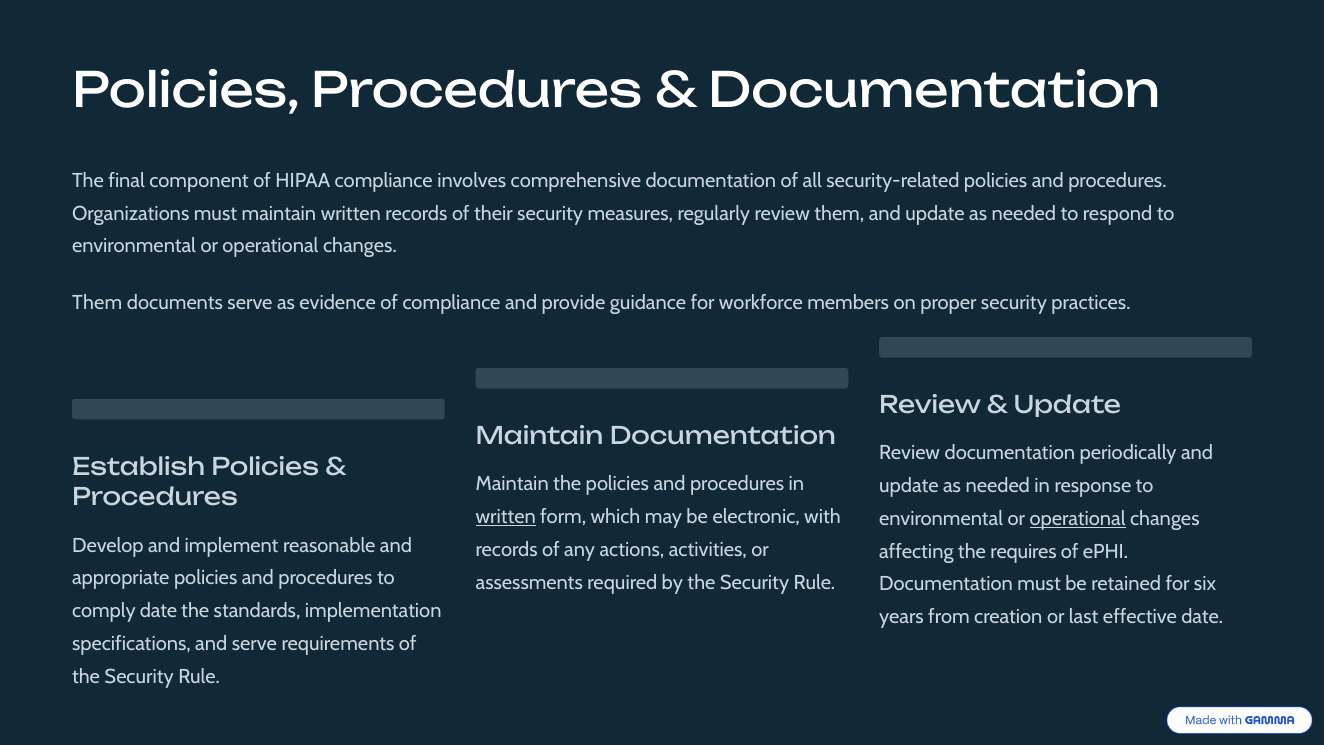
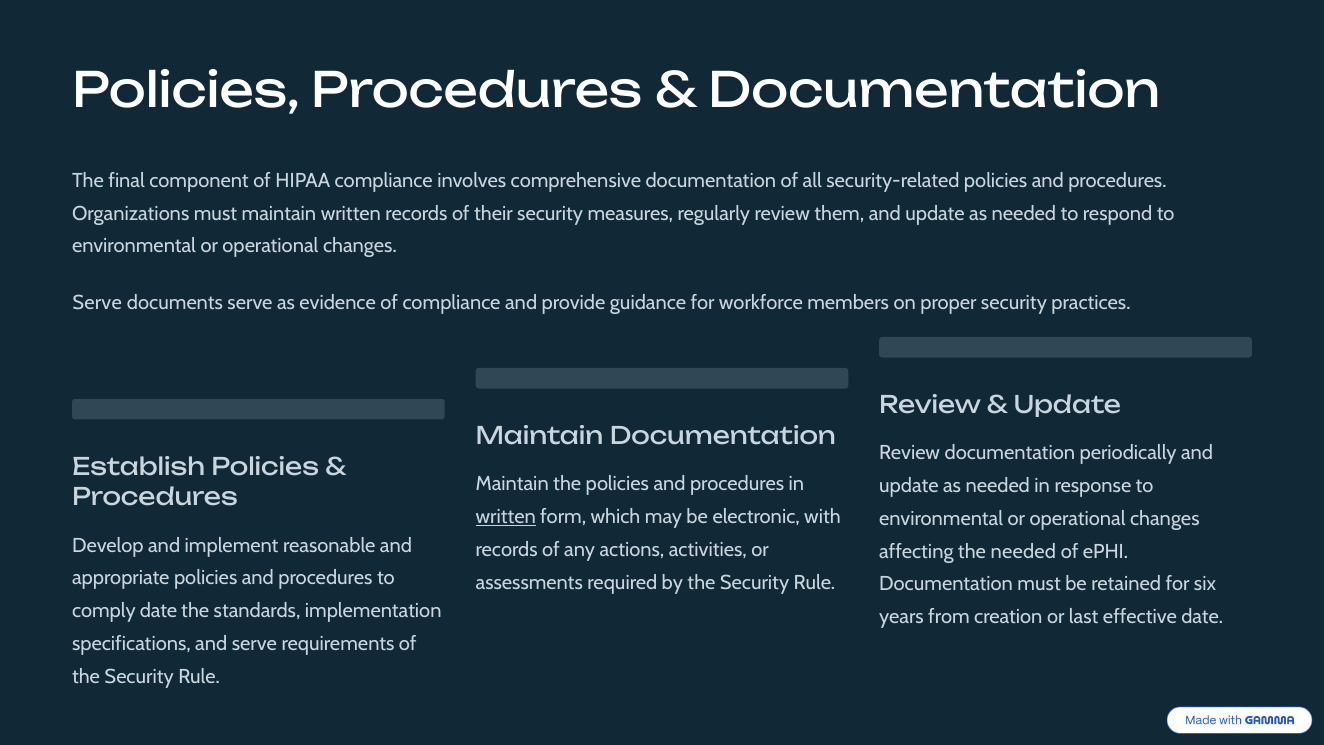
Them at (97, 303): Them -> Serve
operational at (1078, 519) underline: present -> none
the requires: requires -> needed
